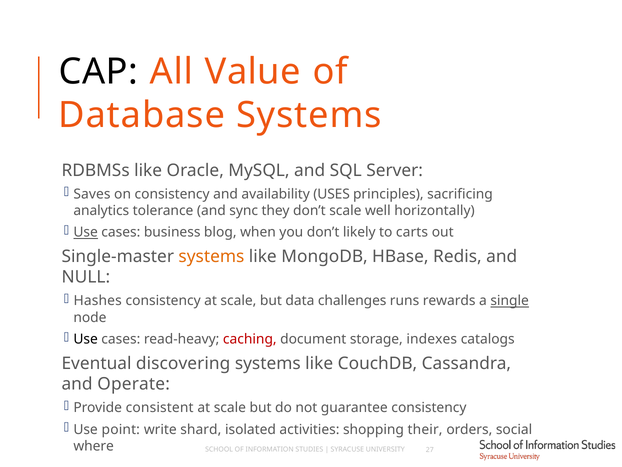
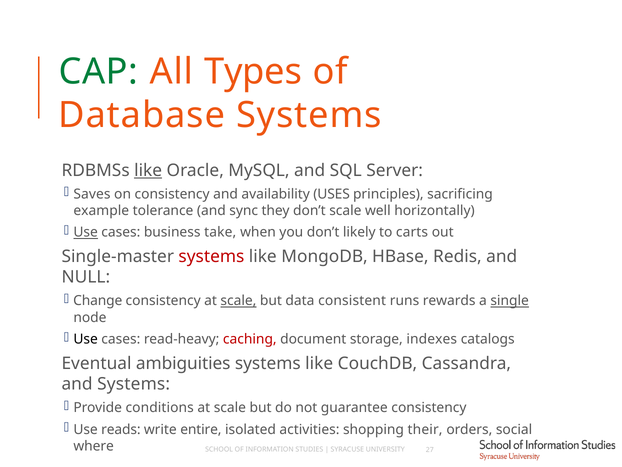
CAP colour: black -> green
Value: Value -> Types
like at (148, 170) underline: none -> present
analytics: analytics -> example
blog: blog -> take
systems at (211, 256) colour: orange -> red
Hashes: Hashes -> Change
scale at (238, 301) underline: none -> present
challenges: challenges -> consistent
discovering: discovering -> ambiguities
and Operate: Operate -> Systems
consistent: consistent -> conditions
point: point -> reads
shard: shard -> entire
